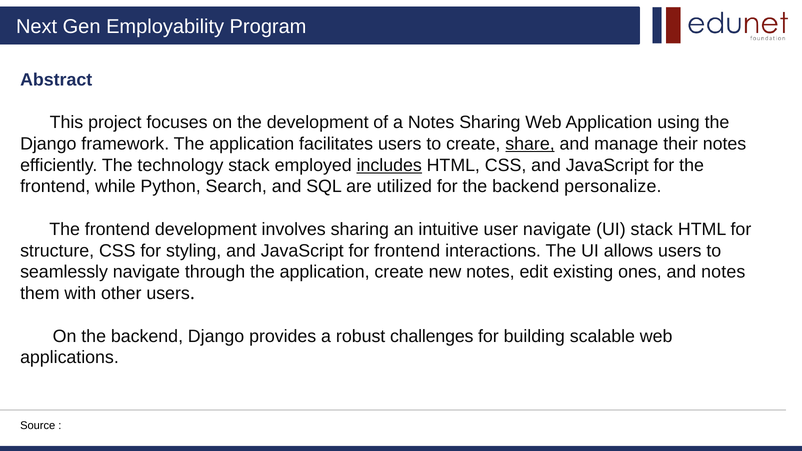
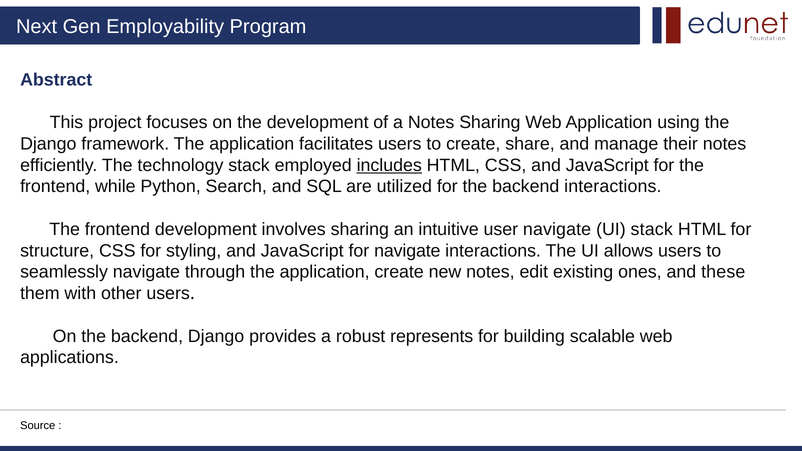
share underline: present -> none
backend personalize: personalize -> interactions
for frontend: frontend -> navigate
and notes: notes -> these
challenges: challenges -> represents
